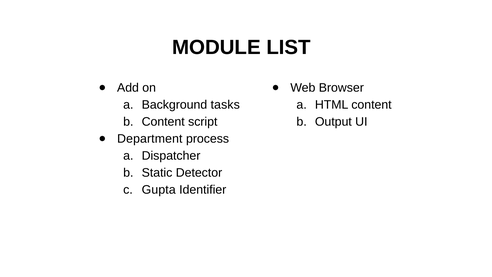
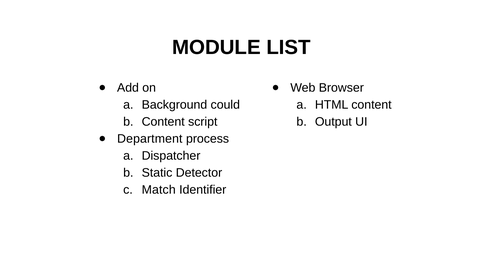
tasks: tasks -> could
Gupta: Gupta -> Match
